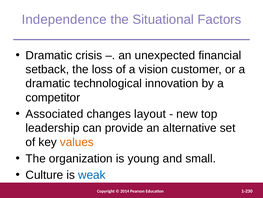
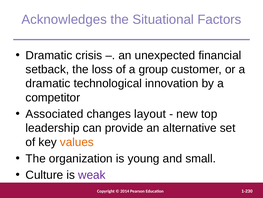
Independence: Independence -> Acknowledges
vision: vision -> group
weak colour: blue -> purple
